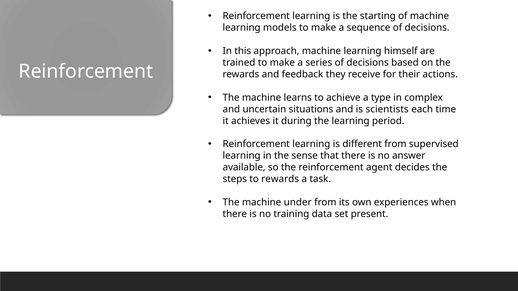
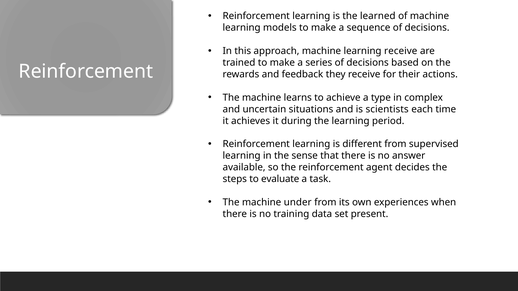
starting: starting -> learned
learning himself: himself -> receive
to rewards: rewards -> evaluate
